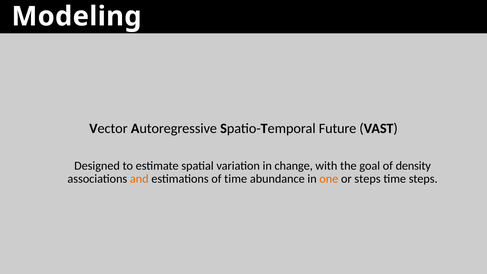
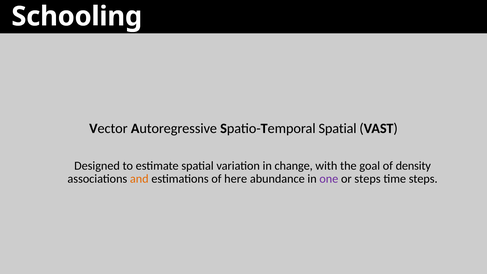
Modeling: Modeling -> Schooling
Spatio-Temporal Future: Future -> Spatial
of time: time -> here
one colour: orange -> purple
